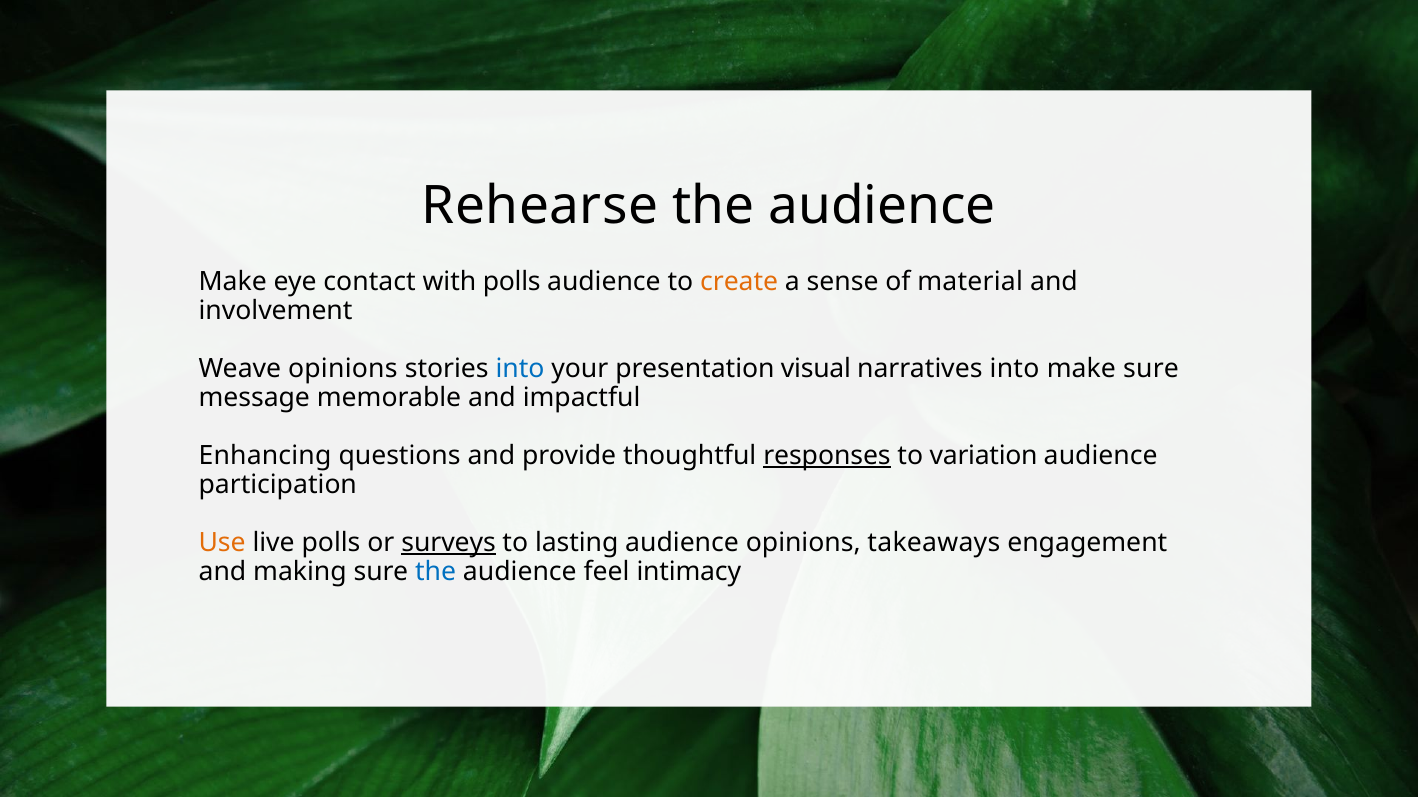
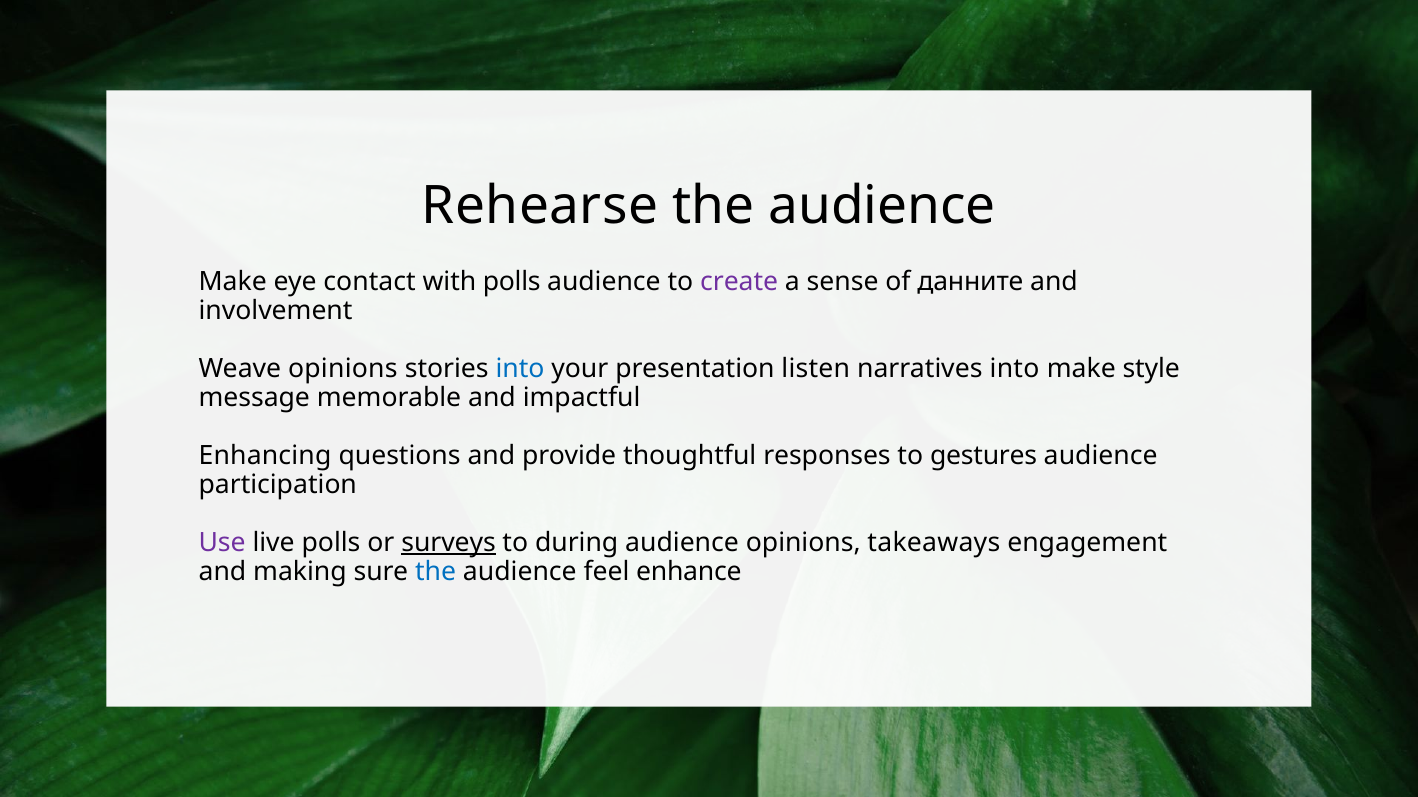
create colour: orange -> purple
material: material -> данните
visual: visual -> listen
make sure: sure -> style
responses underline: present -> none
variation: variation -> gestures
Use colour: orange -> purple
lasting: lasting -> during
intimacy: intimacy -> enhance
